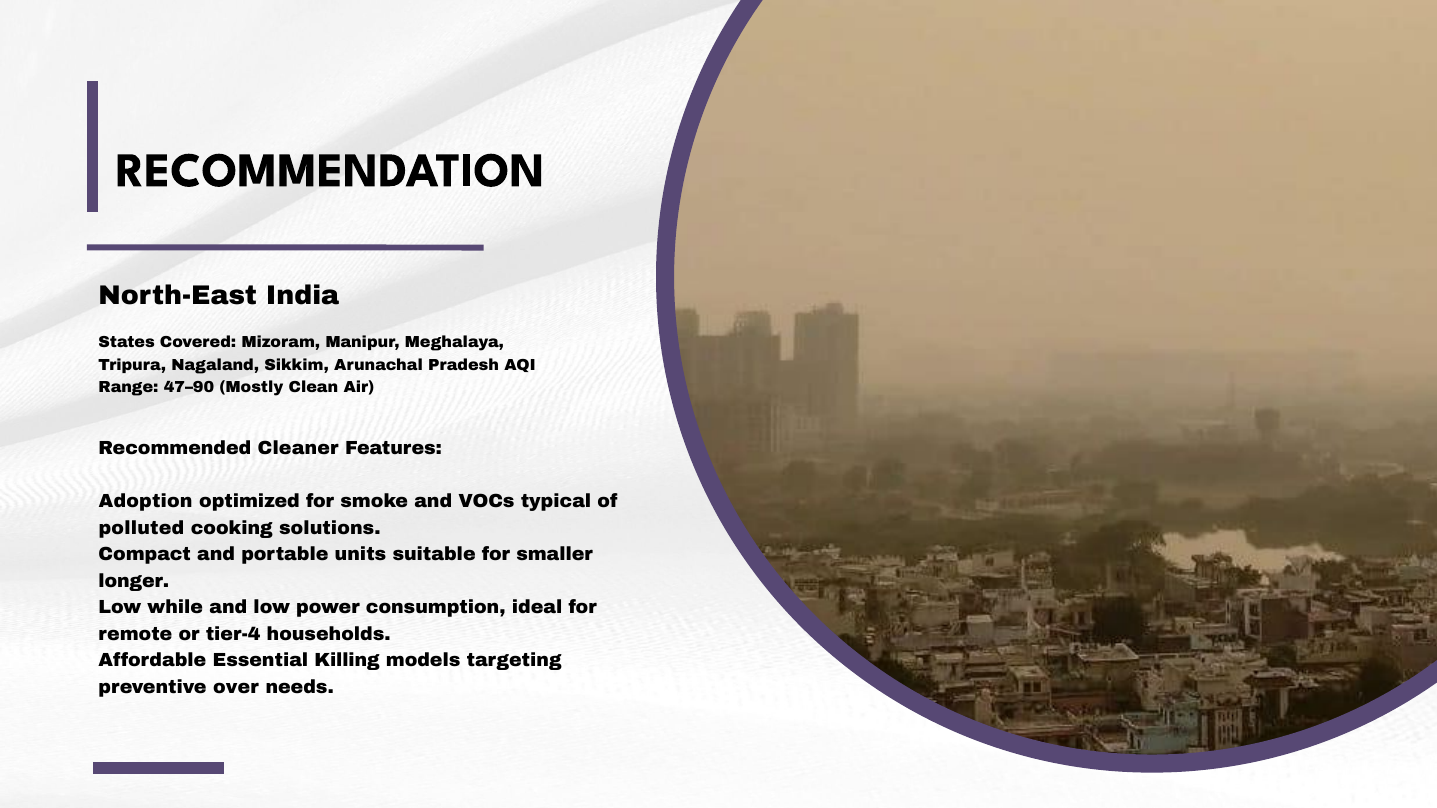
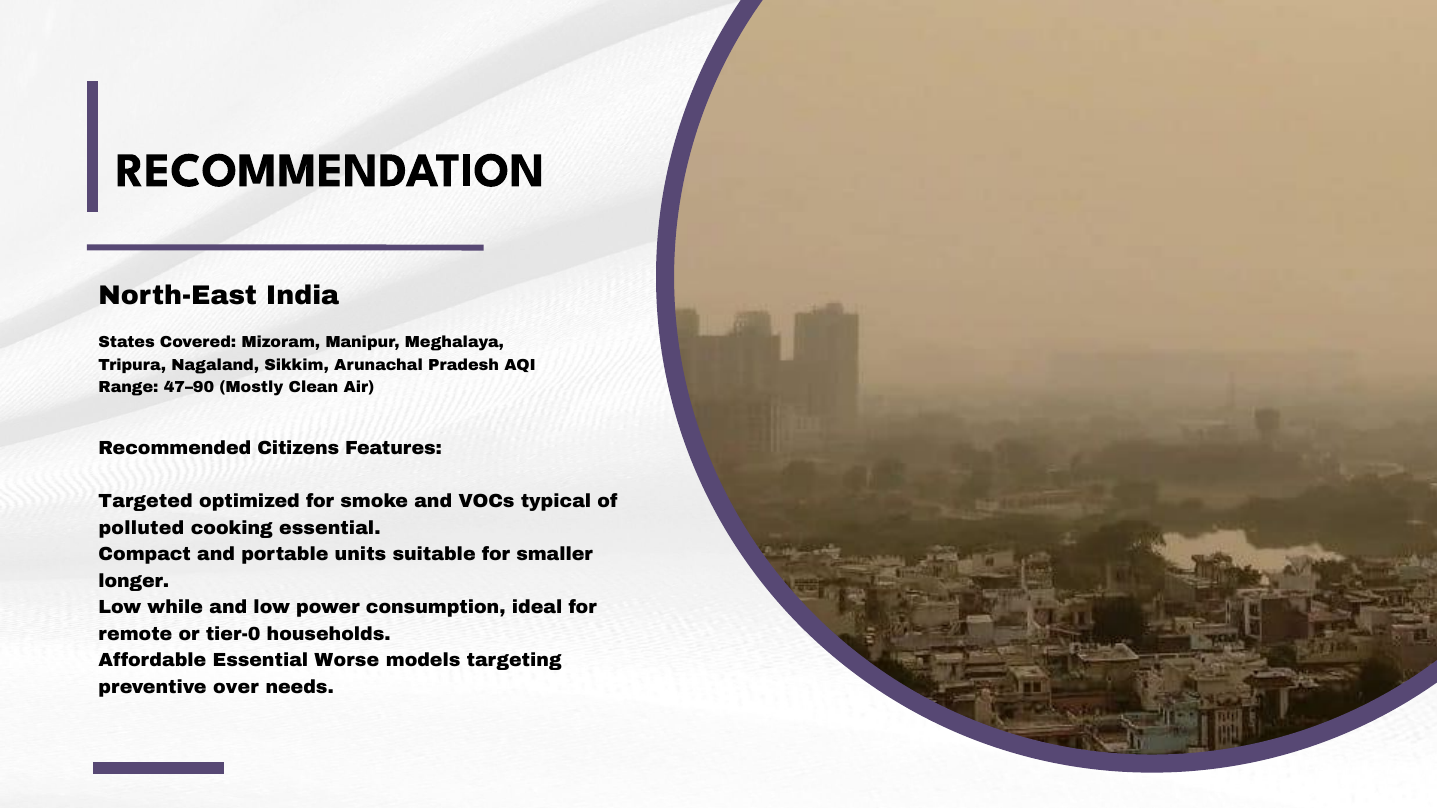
Cleaner: Cleaner -> Citizens
Adoption: Adoption -> Targeted
cooking solutions: solutions -> essential
tier-4: tier-4 -> tier-0
Killing: Killing -> Worse
